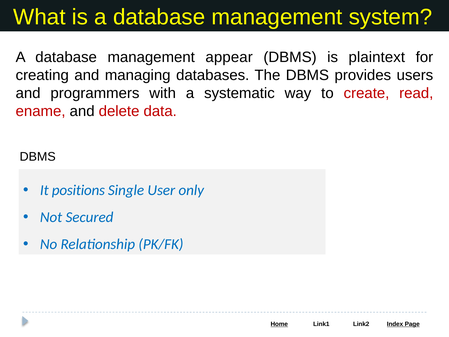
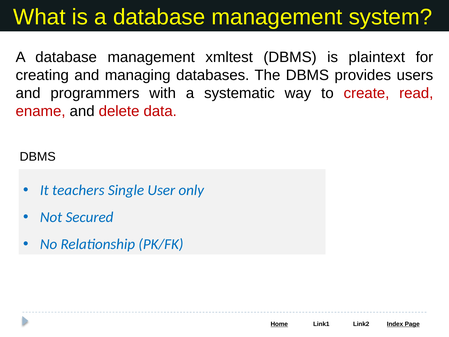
appear: appear -> xmltest
positions: positions -> teachers
